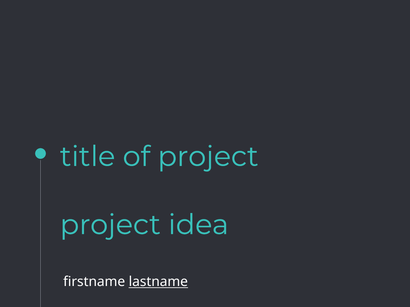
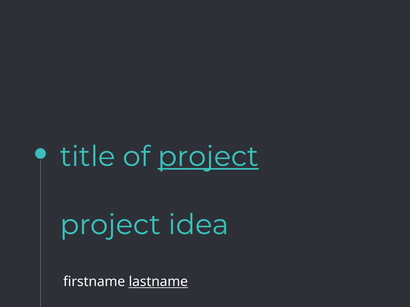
project at (208, 157) underline: none -> present
